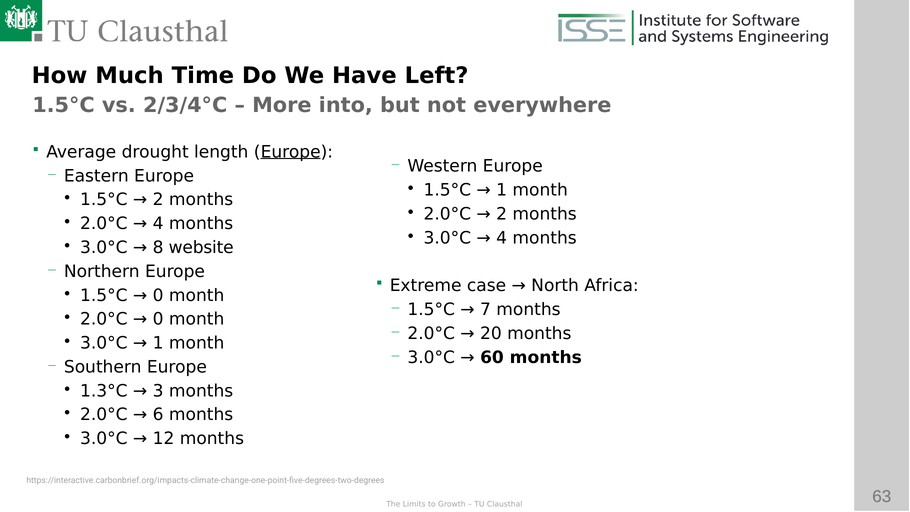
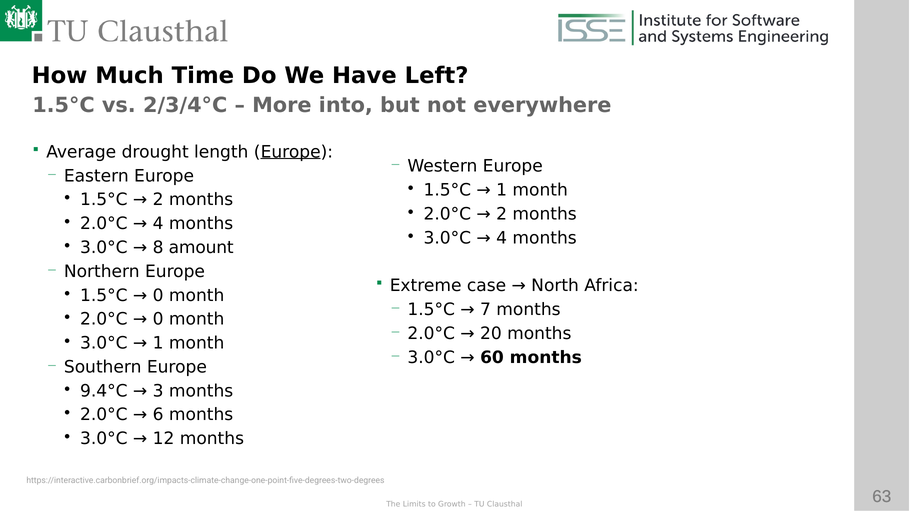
website: website -> amount
1.3°C: 1.3°C -> 9.4°C
